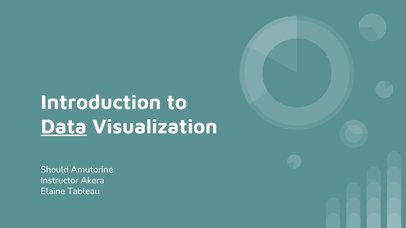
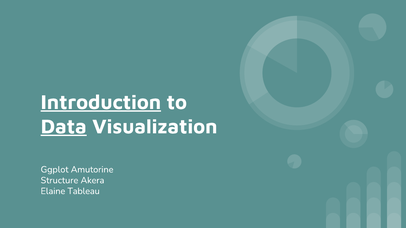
Introduction underline: none -> present
Should: Should -> Ggplot
Instructor: Instructor -> Structure
